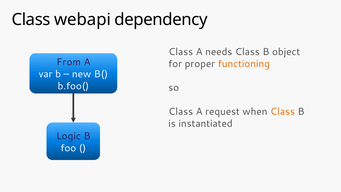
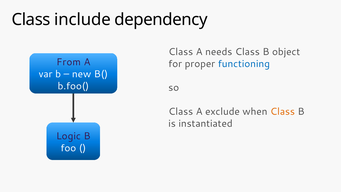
webapi: webapi -> include
functioning colour: orange -> blue
request: request -> exclude
